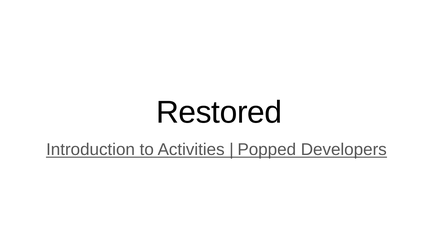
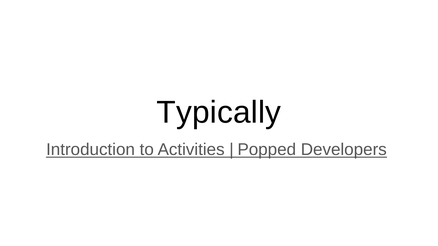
Restored: Restored -> Typically
